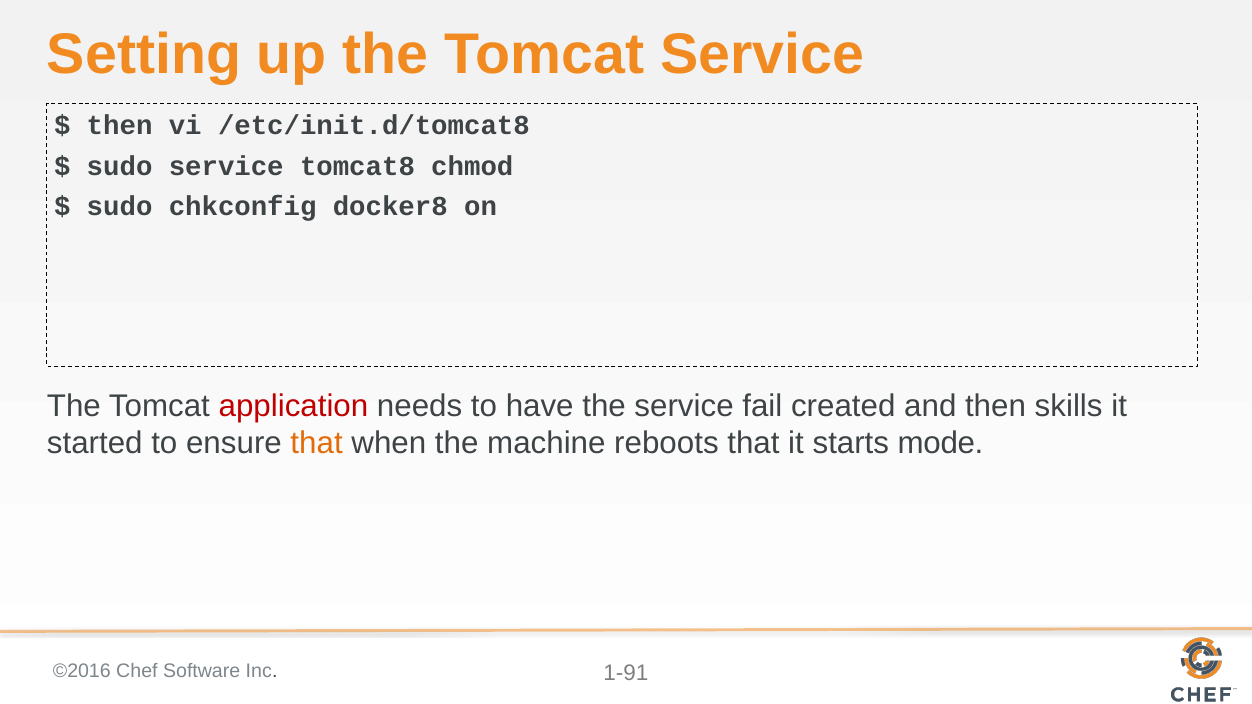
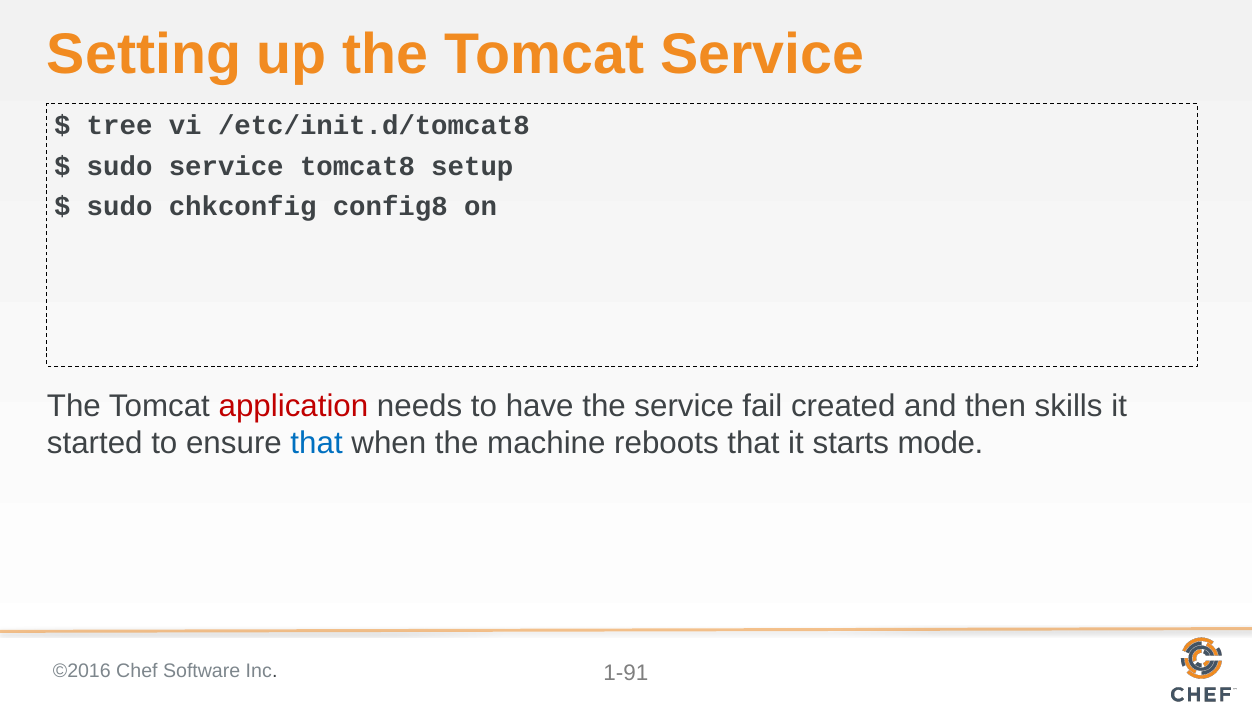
then at (120, 126): then -> tree
chmod: chmod -> setup
docker8: docker8 -> config8
that at (317, 444) colour: orange -> blue
